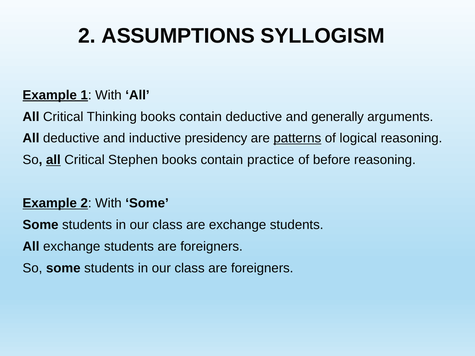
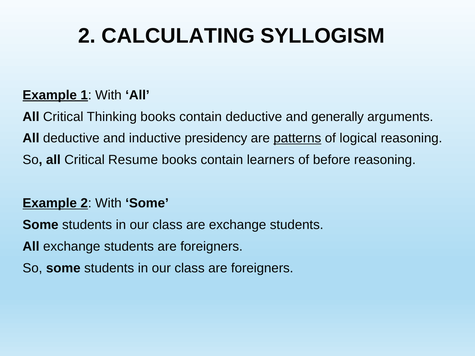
ASSUMPTIONS: ASSUMPTIONS -> CALCULATING
all at (53, 160) underline: present -> none
Stephen: Stephen -> Resume
practice: practice -> learners
